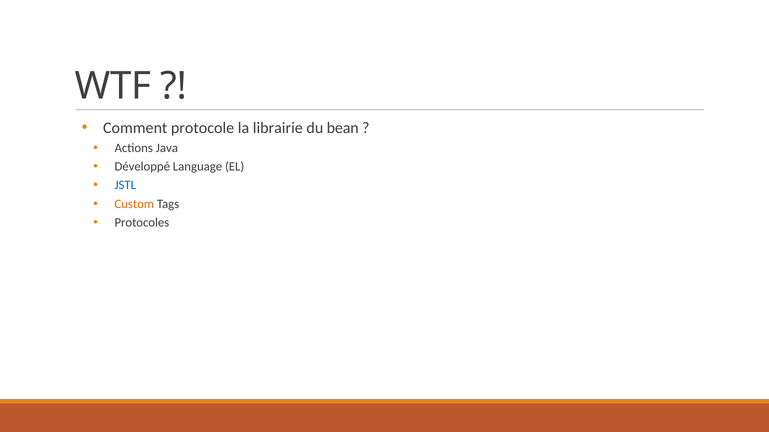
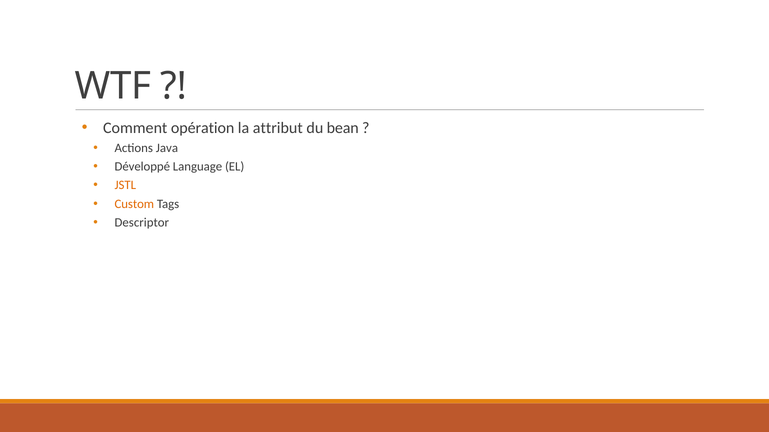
protocole: protocole -> opération
librairie: librairie -> attribut
JSTL colour: blue -> orange
Protocoles: Protocoles -> Descriptor
